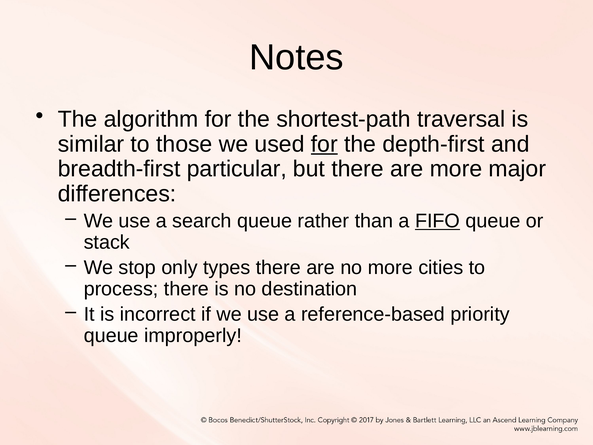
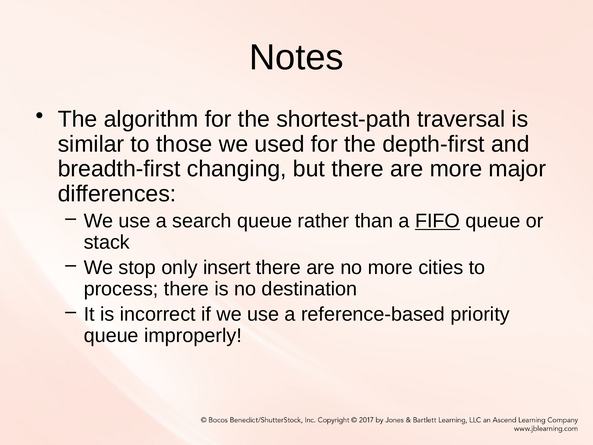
for at (324, 144) underline: present -> none
particular: particular -> changing
types: types -> insert
